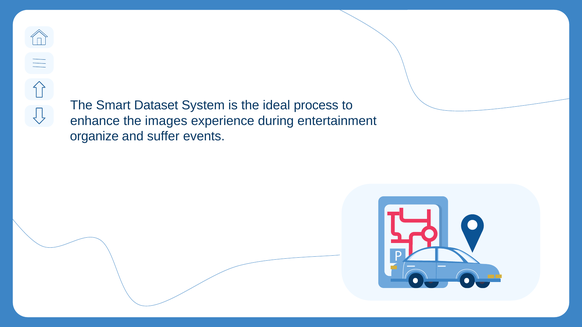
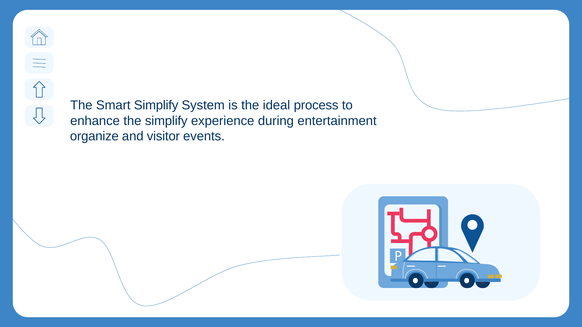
Smart Dataset: Dataset -> Simplify
the images: images -> simplify
suffer: suffer -> visitor
